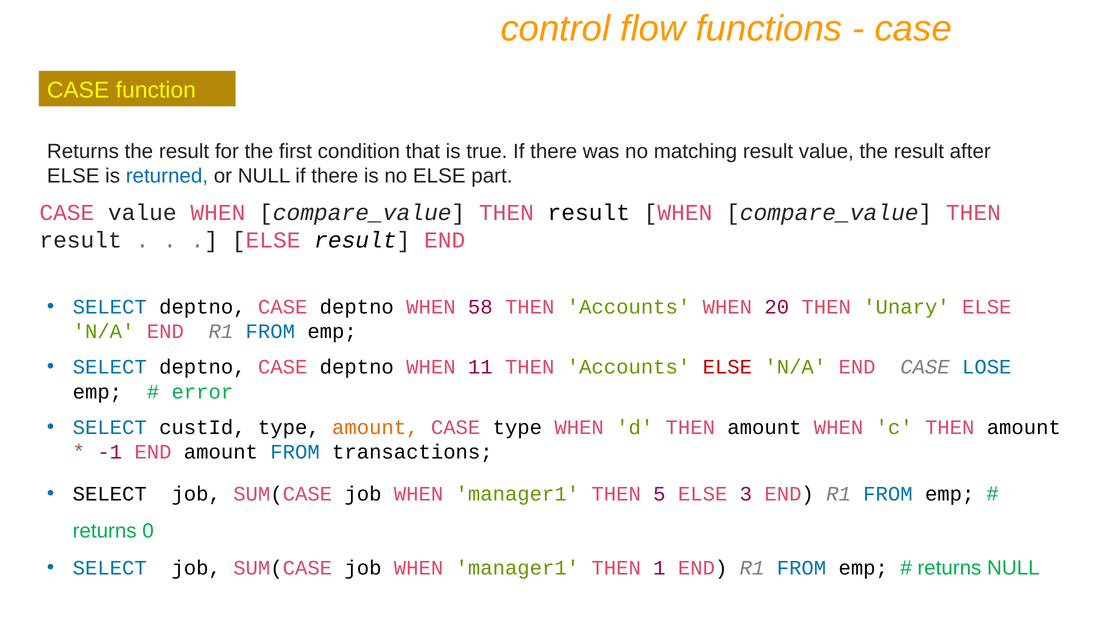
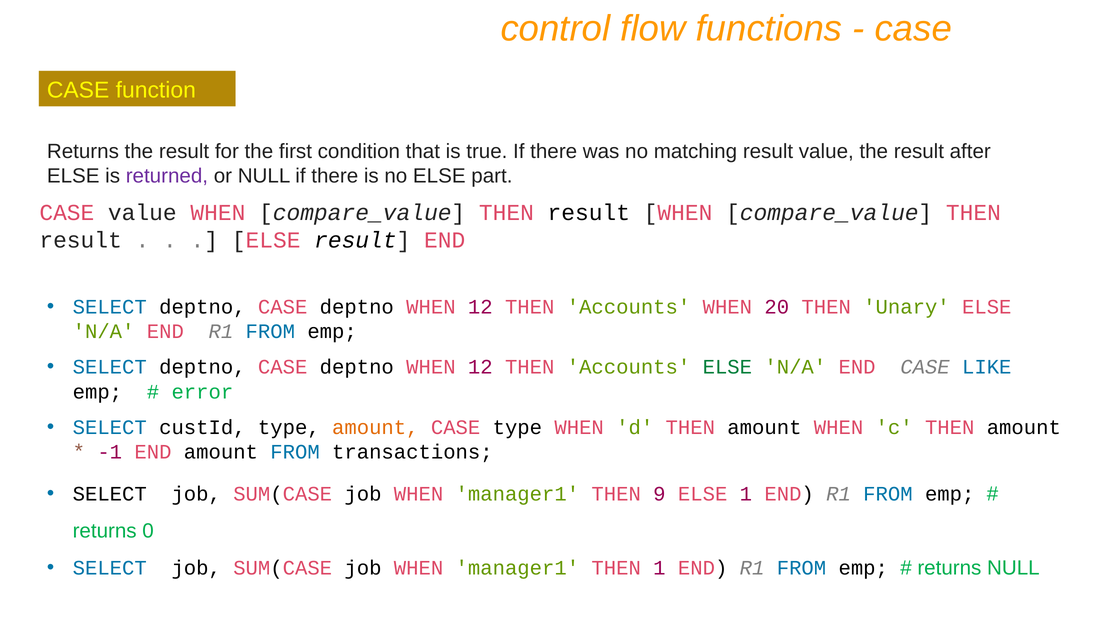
returned colour: blue -> purple
58 at (480, 307): 58 -> 12
11 at (480, 368): 11 -> 12
ELSE at (727, 368) colour: red -> green
LOSE: LOSE -> LIKE
5: 5 -> 9
ELSE 3: 3 -> 1
